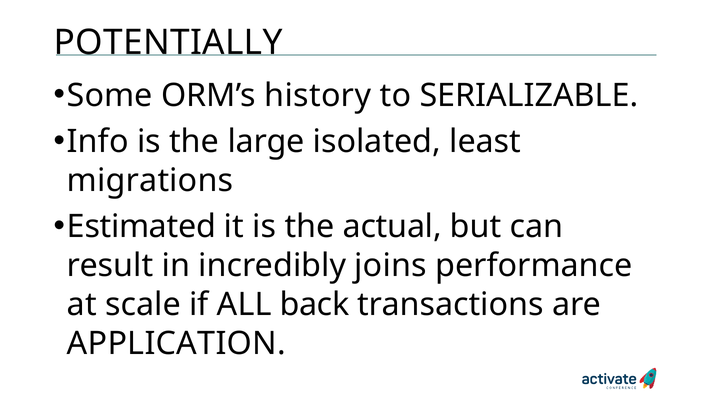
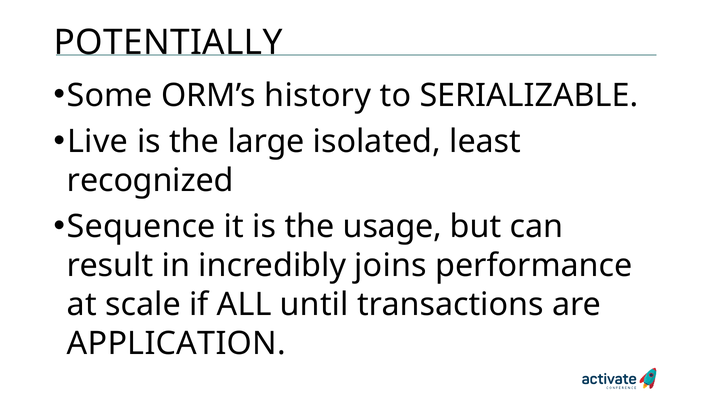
Info: Info -> Live
migrations: migrations -> recognized
Estimated: Estimated -> Sequence
actual: actual -> usage
back: back -> until
